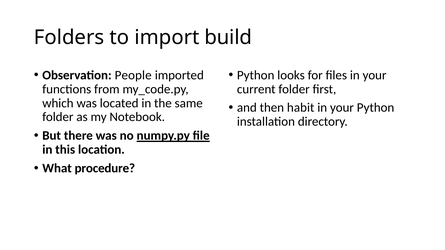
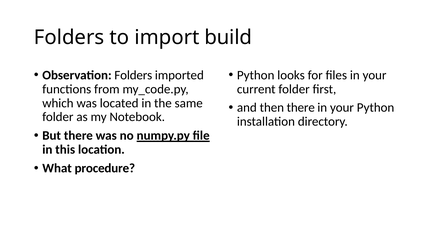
Observation People: People -> Folders
then habit: habit -> there
